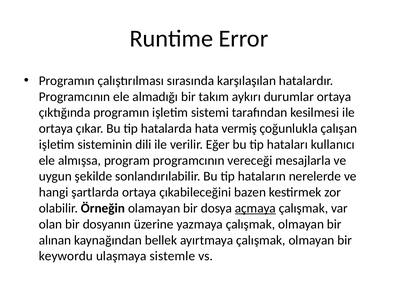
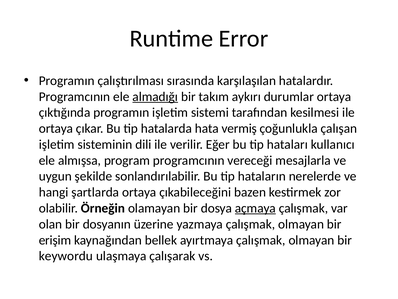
almadığı underline: none -> present
alınan: alınan -> erişim
sistemle: sistemle -> çalışarak
